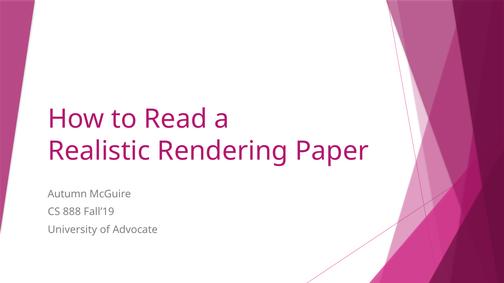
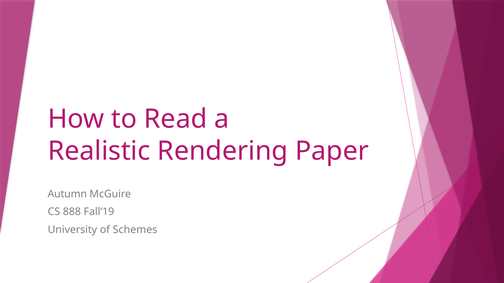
Advocate: Advocate -> Schemes
